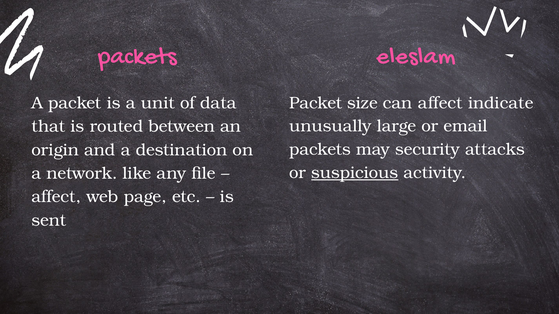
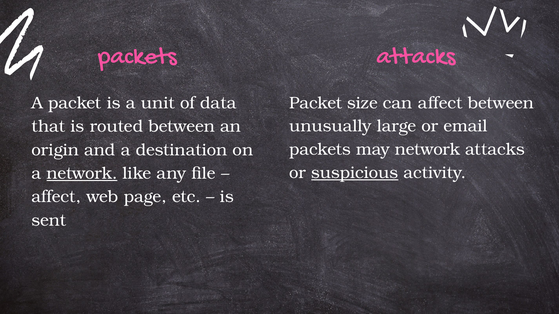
packets eleslam: eleslam -> attacks
affect indicate: indicate -> between
may security: security -> network
network at (82, 174) underline: none -> present
